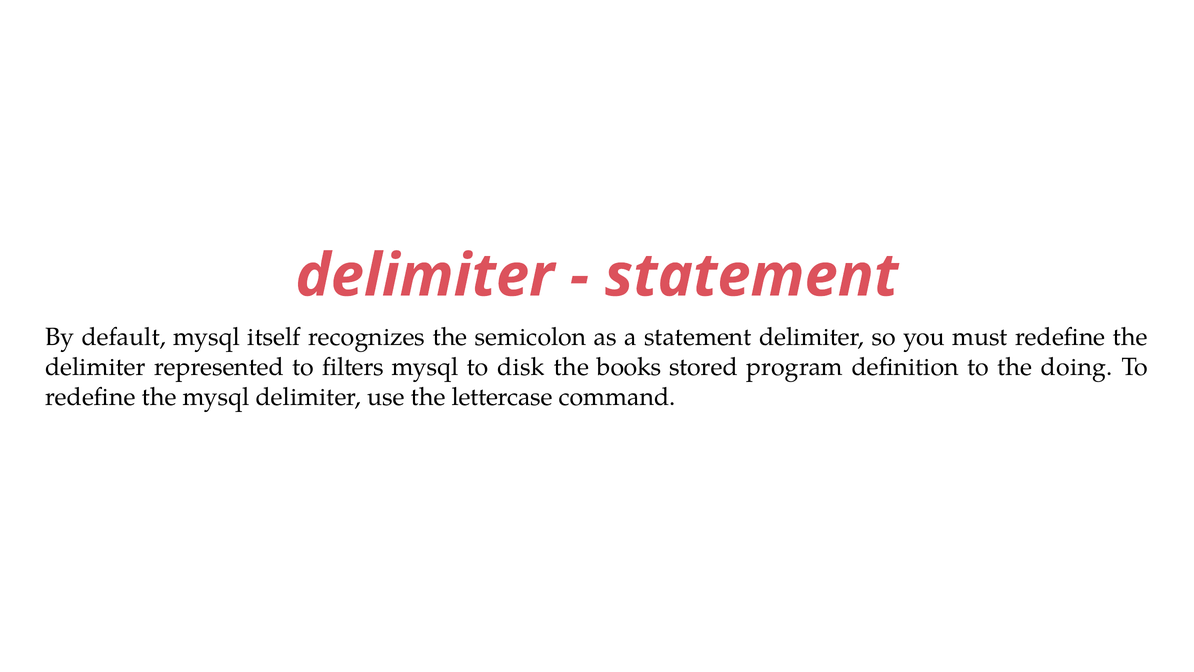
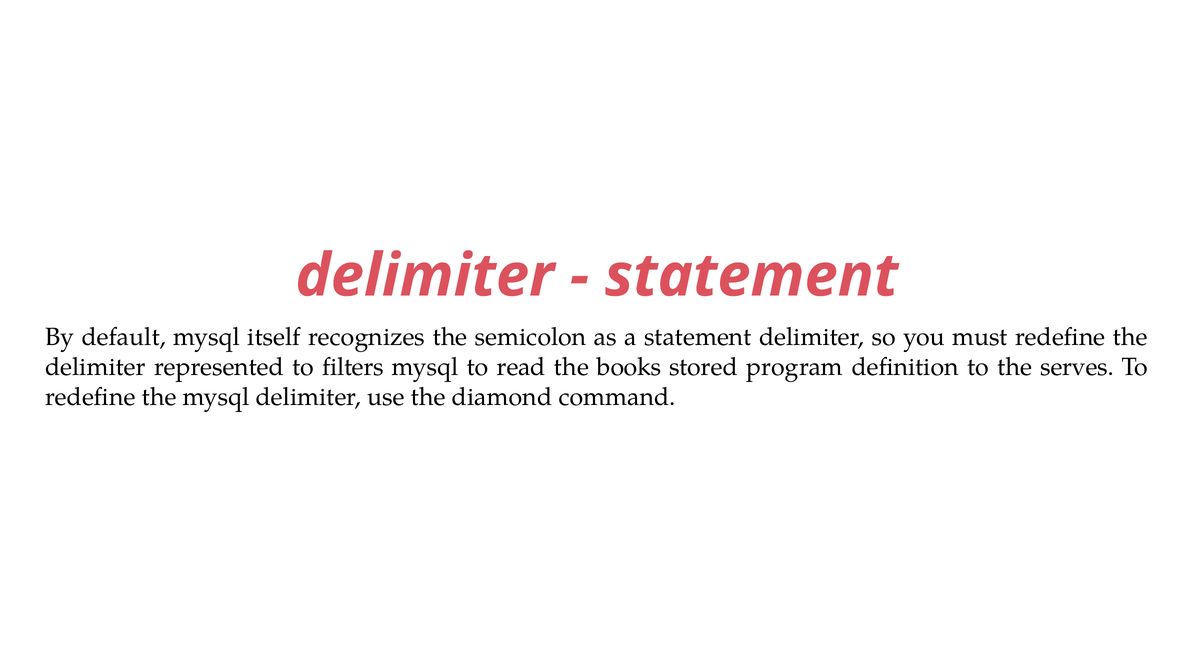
disk: disk -> read
doing: doing -> serves
lettercase: lettercase -> diamond
